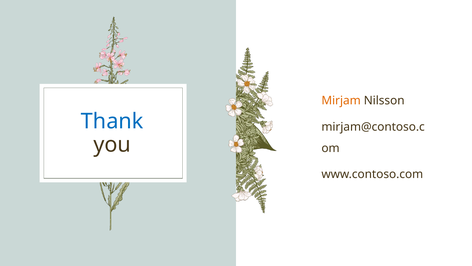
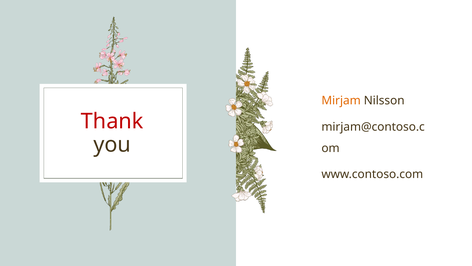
Thank colour: blue -> red
